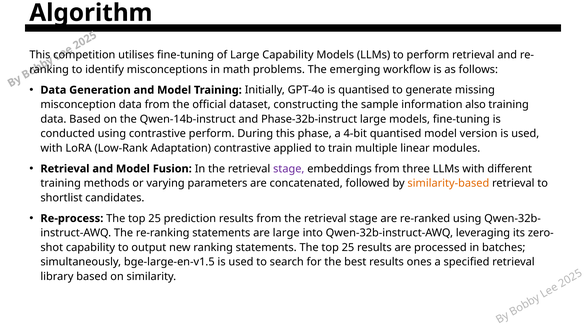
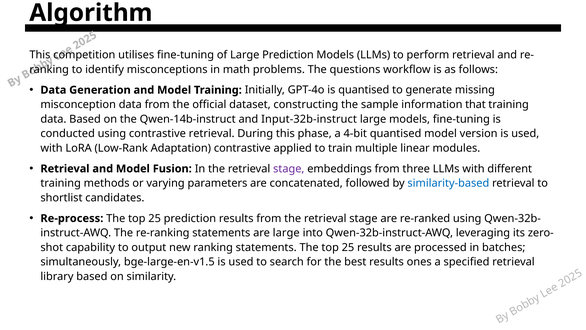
Large Capability: Capability -> Prediction
emerging: emerging -> questions
also: also -> that
Phase-32b-instruct: Phase-32b-instruct -> Input-32b-instruct
contrastive perform: perform -> retrieval
similarity-based colour: orange -> blue
